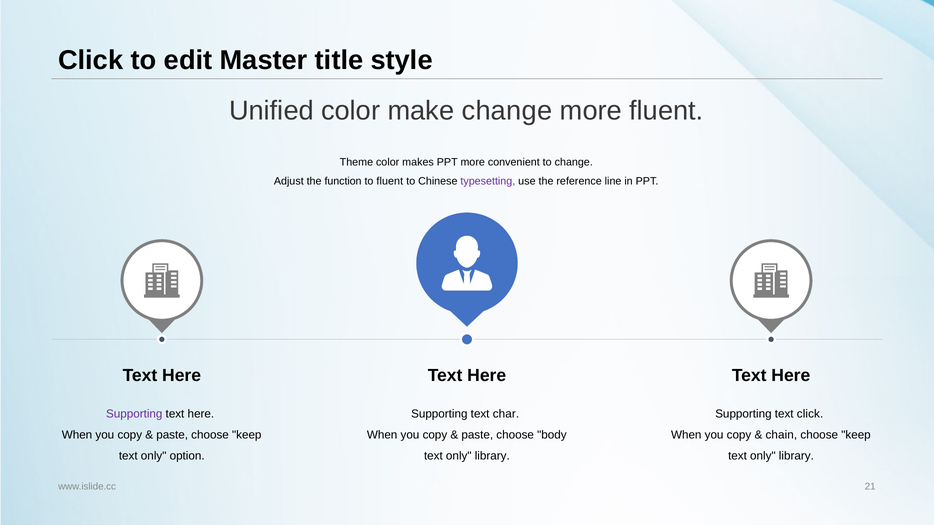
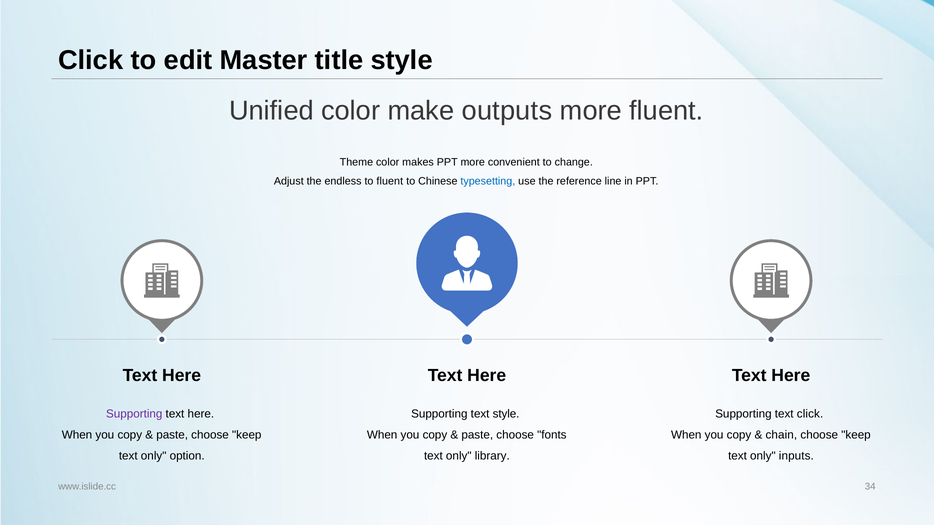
make change: change -> outputs
function: function -> endless
typesetting colour: purple -> blue
text char: char -> style
body: body -> fonts
library at (796, 456): library -> inputs
21: 21 -> 34
